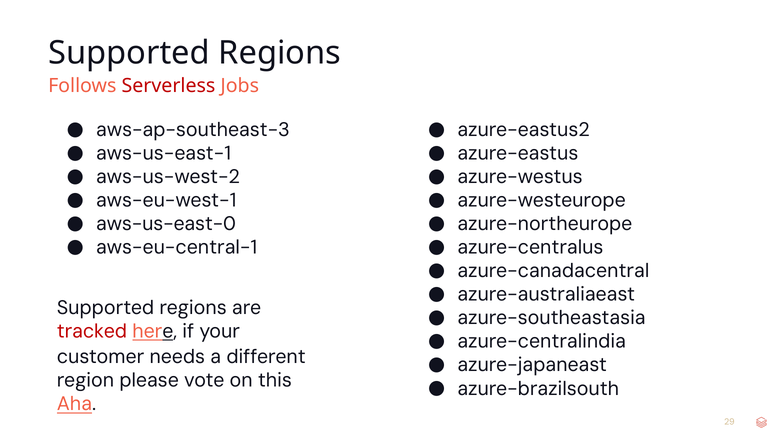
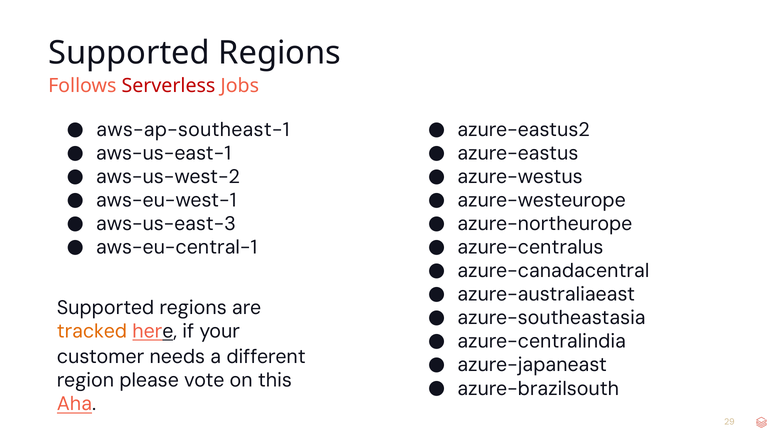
aws-ap-southeast-3: aws-ap-southeast-3 -> aws-ap-southeast-1
aws-us-east-0: aws-us-east-0 -> aws-us-east-3
tracked colour: red -> orange
